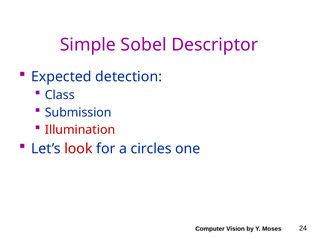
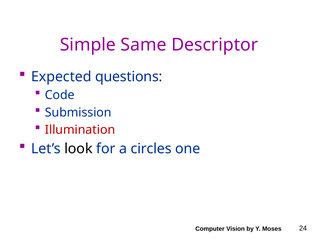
Sobel: Sobel -> Same
detection: detection -> questions
Class: Class -> Code
look colour: red -> black
